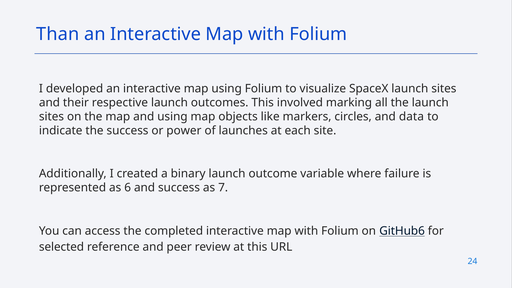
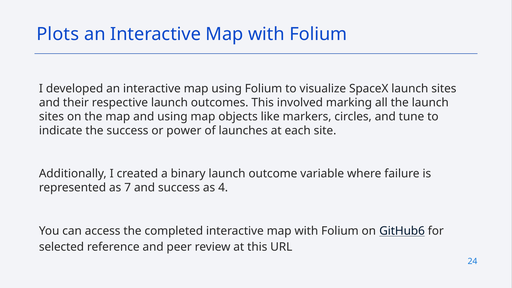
Than: Than -> Plots
data: data -> tune
6: 6 -> 7
7: 7 -> 4
